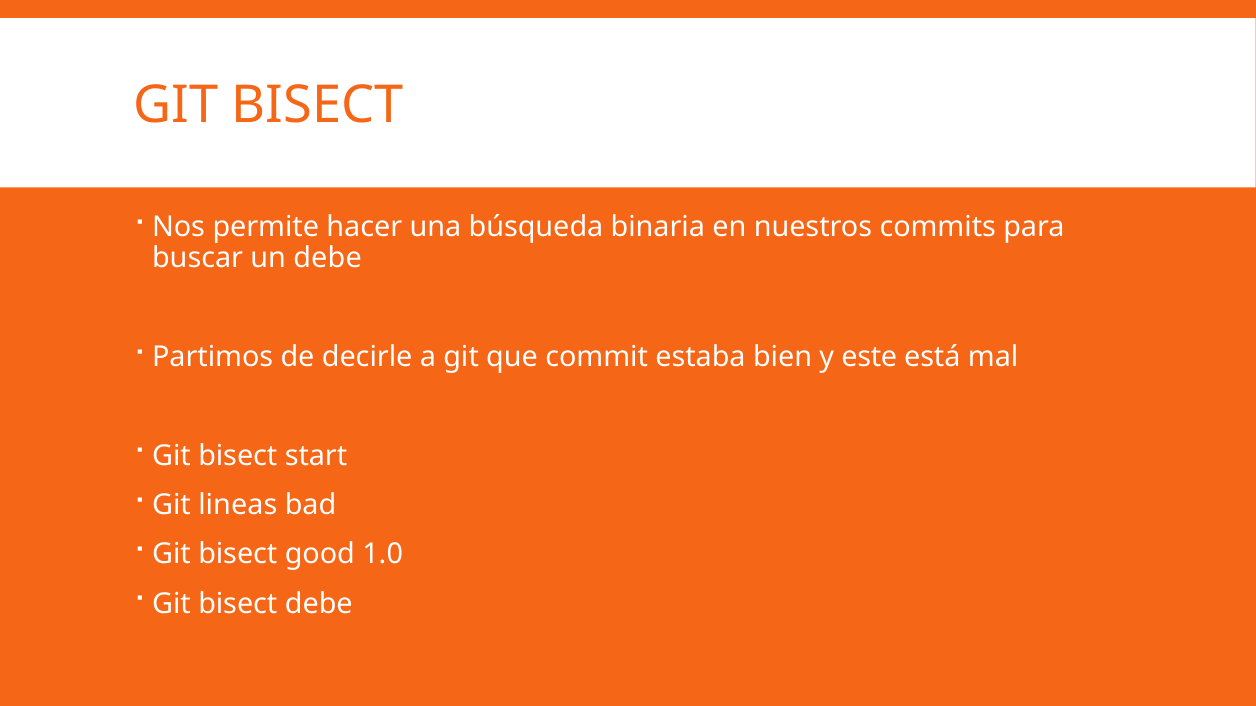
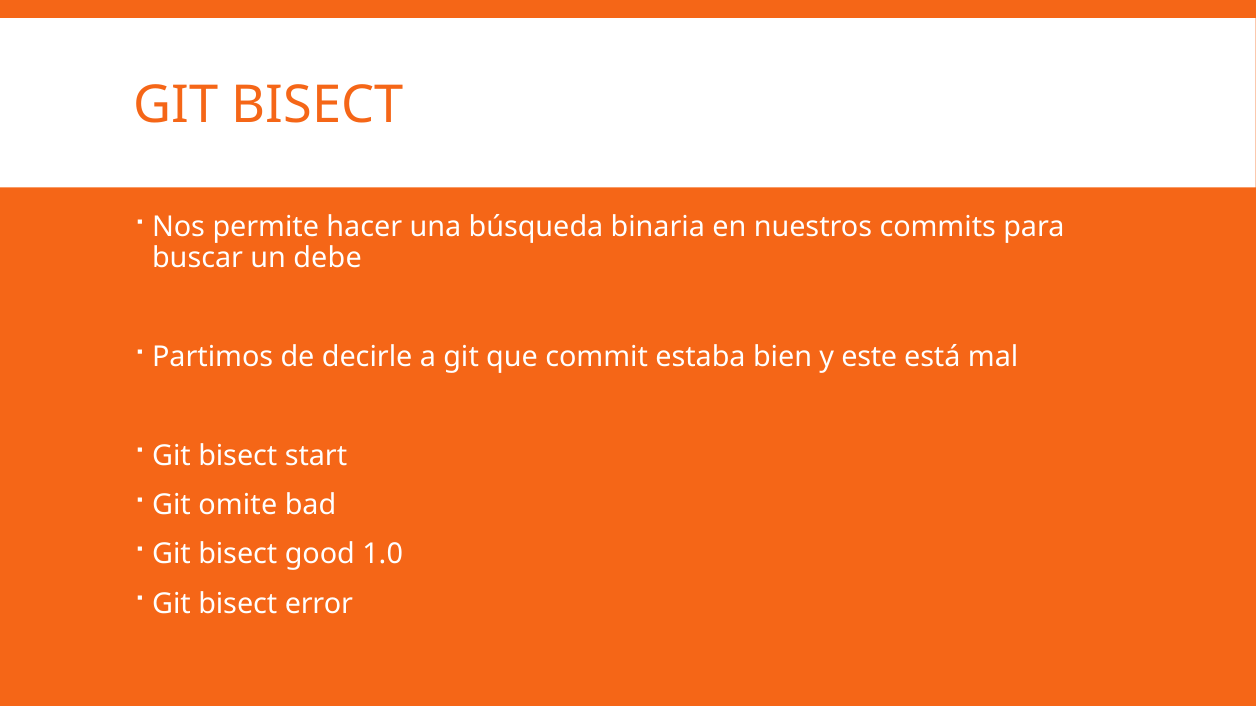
lineas: lineas -> omite
bisect debe: debe -> error
